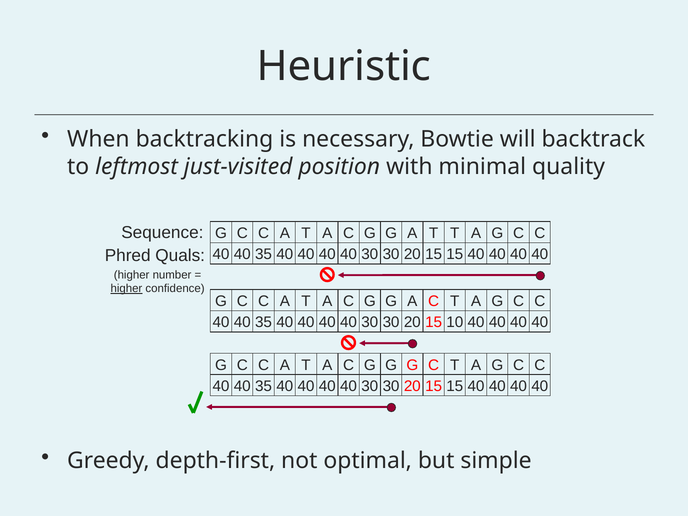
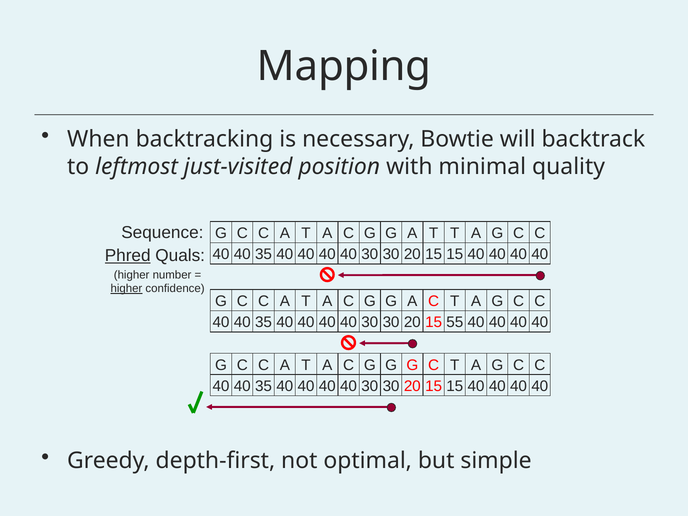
Heuristic: Heuristic -> Mapping
Phred underline: none -> present
10: 10 -> 55
